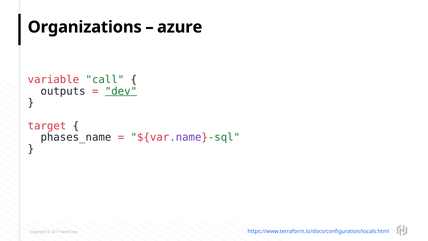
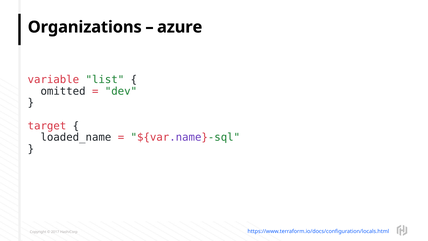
call: call -> list
outputs: outputs -> omitted
dev underline: present -> none
phases_name: phases_name -> loaded_name
